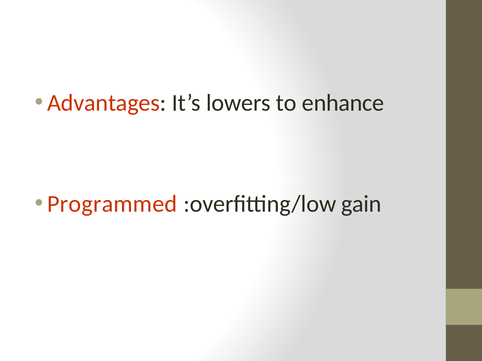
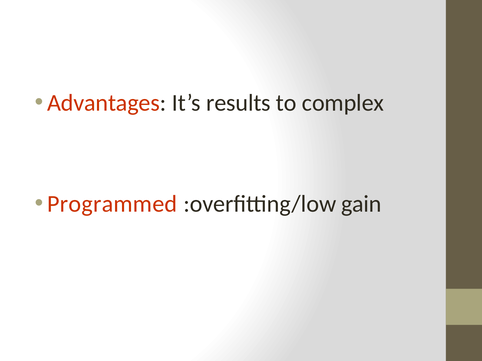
lowers: lowers -> results
enhance: enhance -> complex
